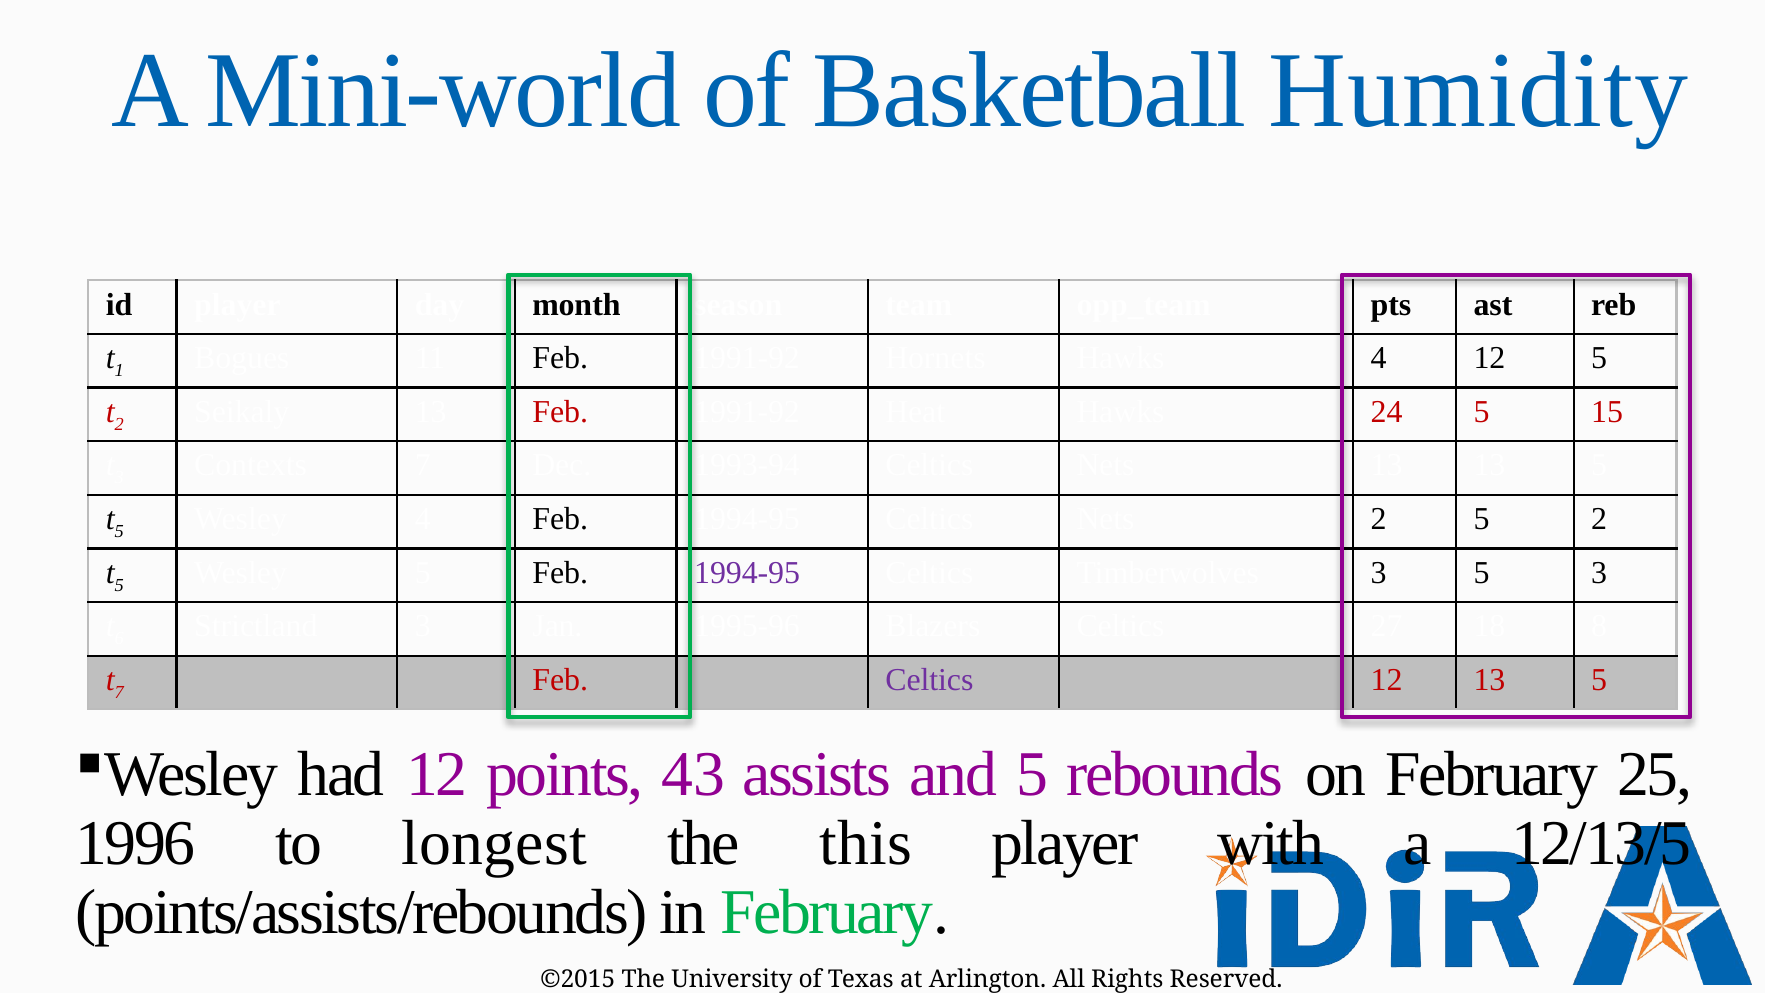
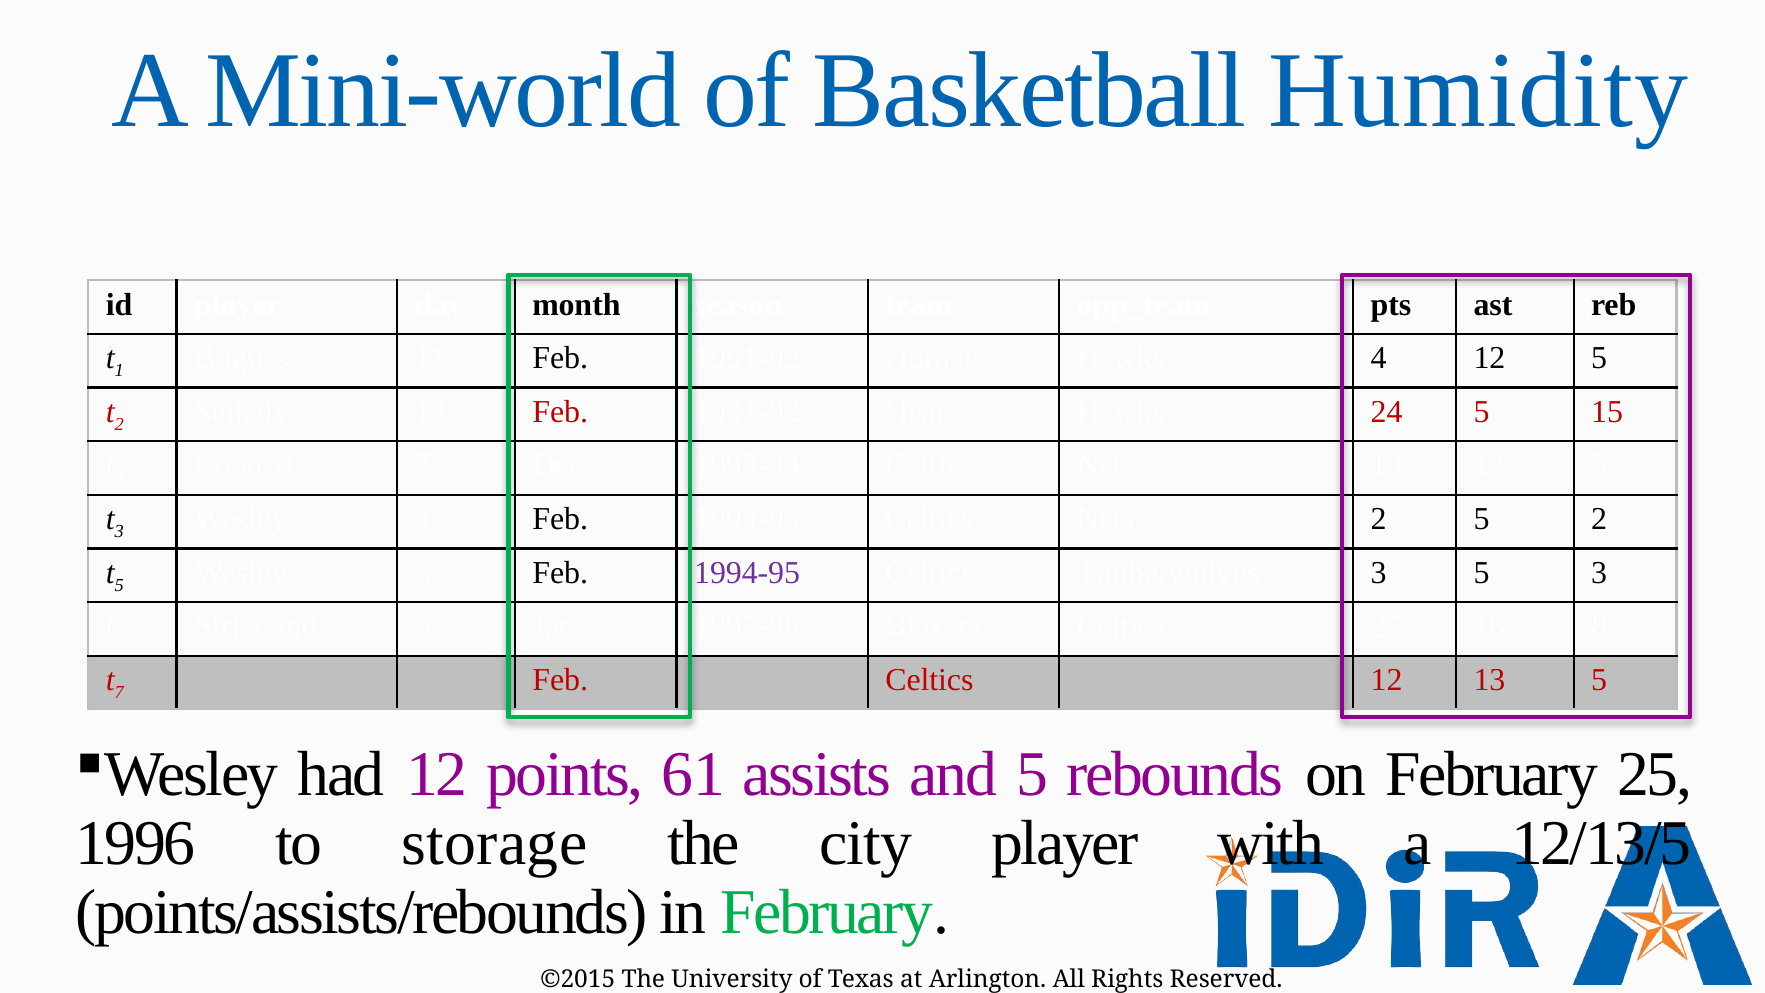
5 at (119, 531): 5 -> 3
Celtics at (929, 680) colour: purple -> red
43: 43 -> 61
longest: longest -> storage
this: this -> city
